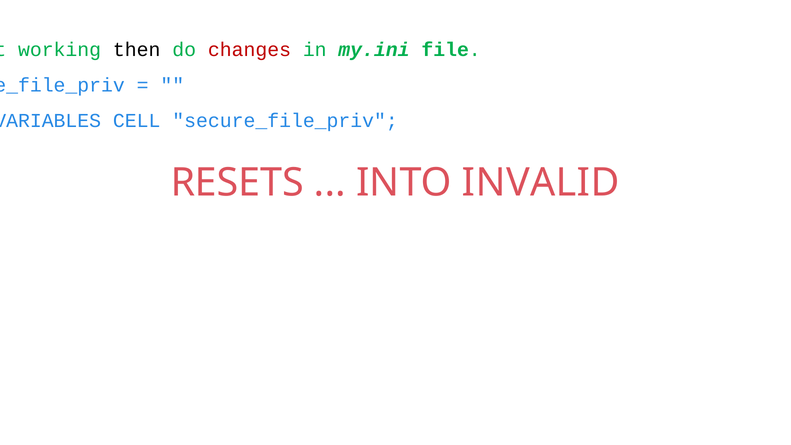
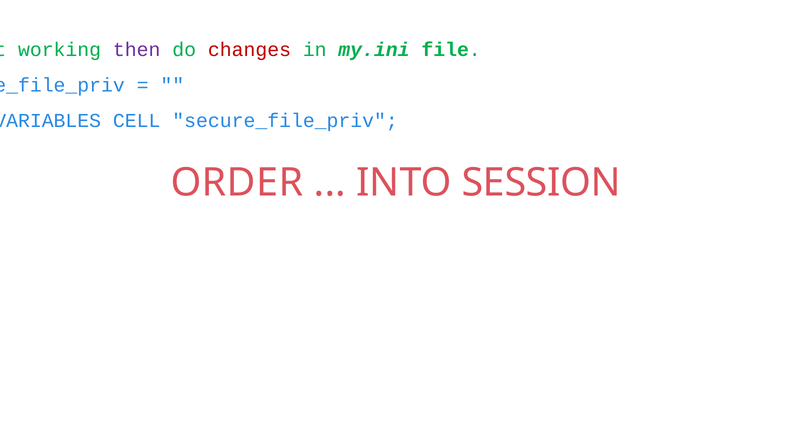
then colour: black -> purple
RESETS: RESETS -> ORDER
INVALID: INVALID -> SESSION
